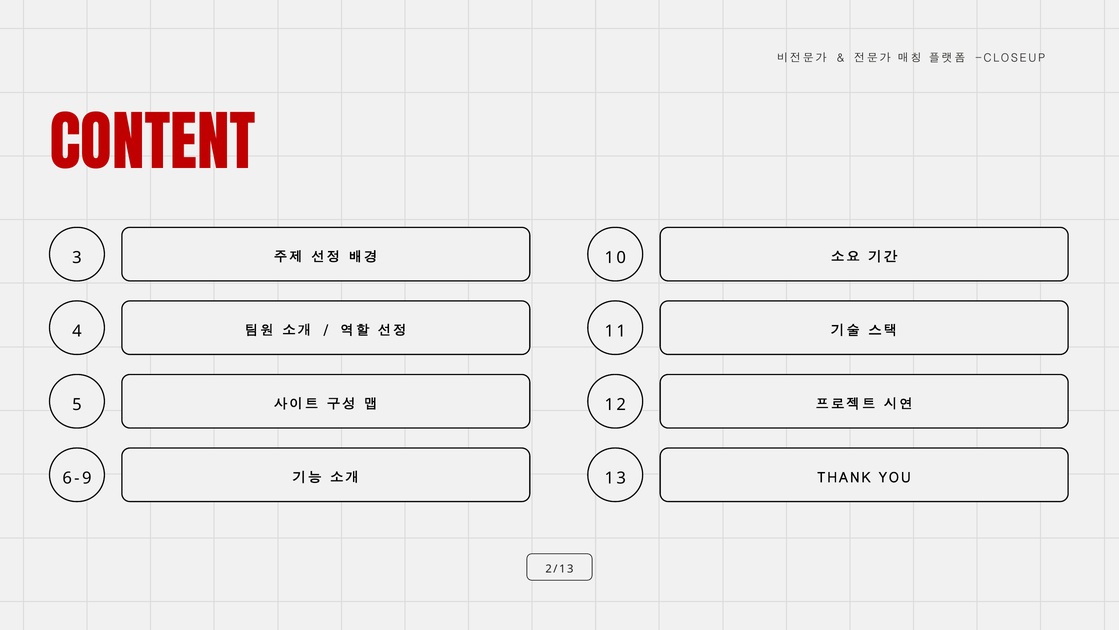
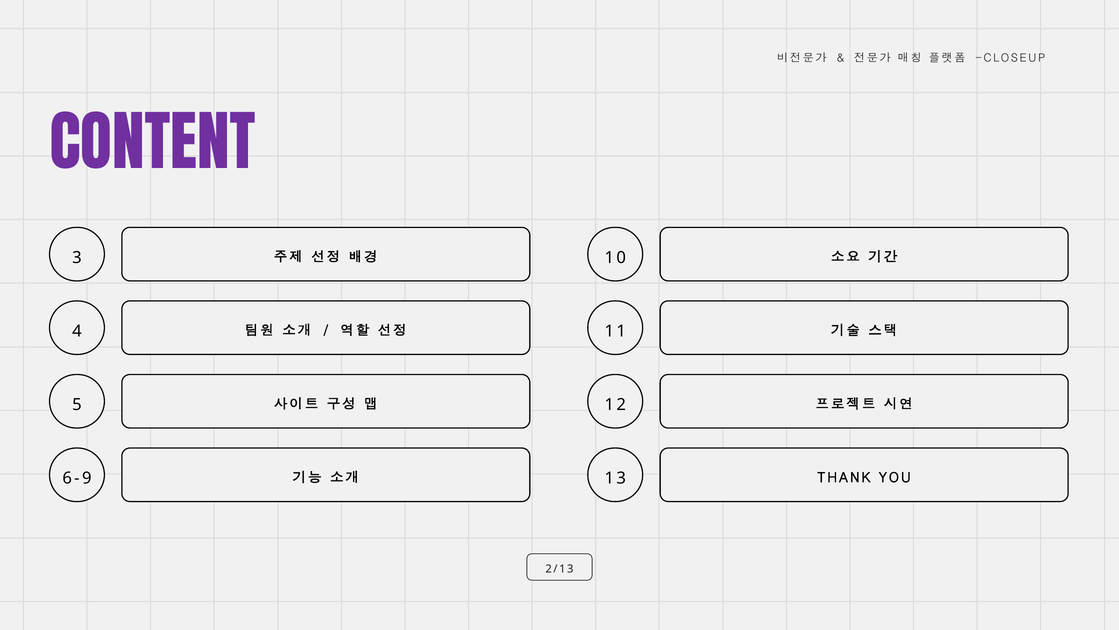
CONTENT colour: red -> purple
